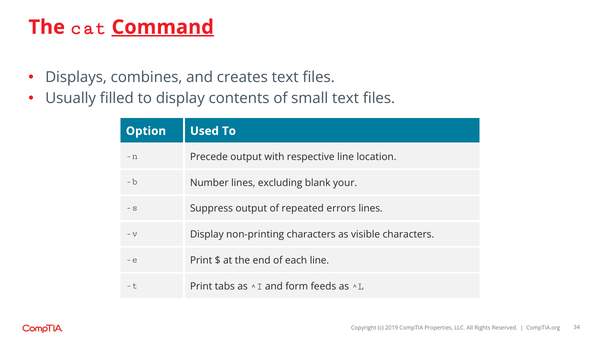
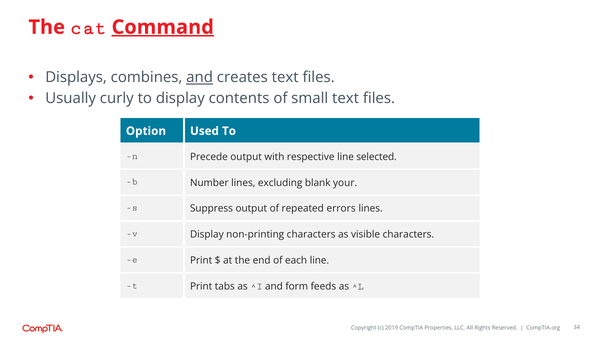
and at (200, 77) underline: none -> present
filled: filled -> curly
location: location -> selected
